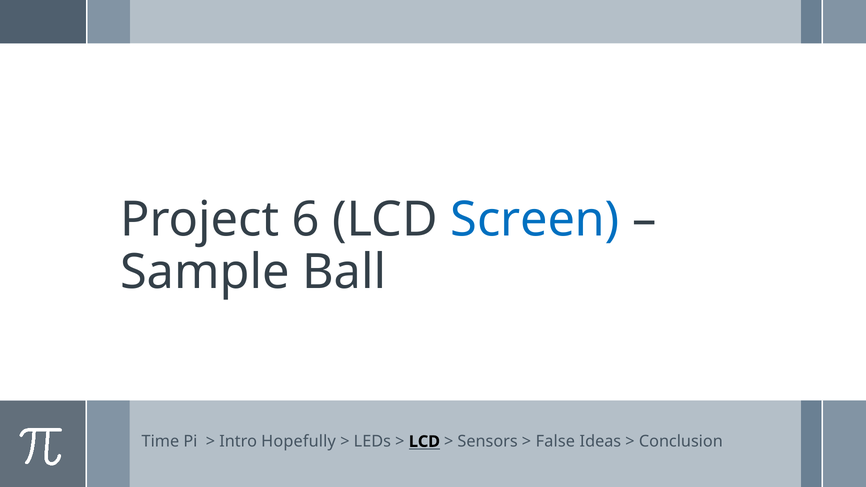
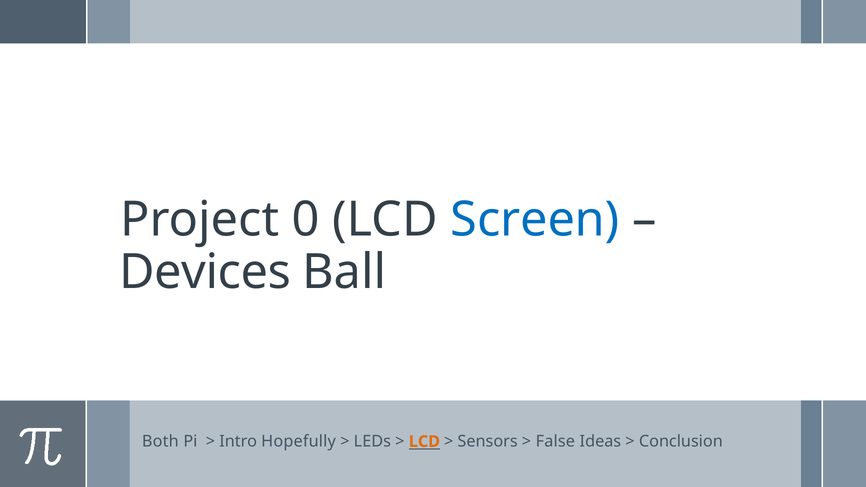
6: 6 -> 0
Sample: Sample -> Devices
Time: Time -> Both
LCD at (424, 442) colour: black -> orange
